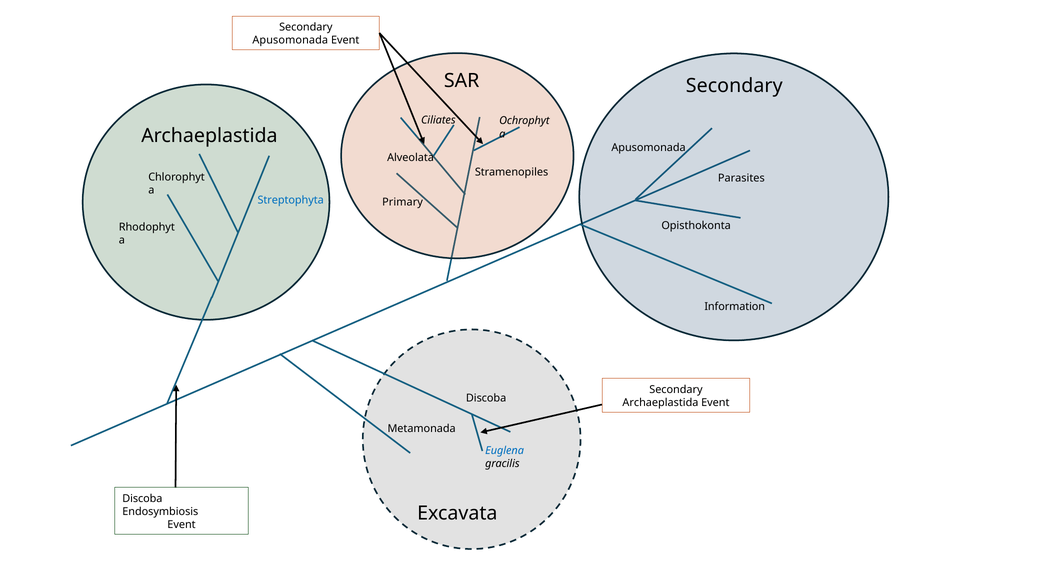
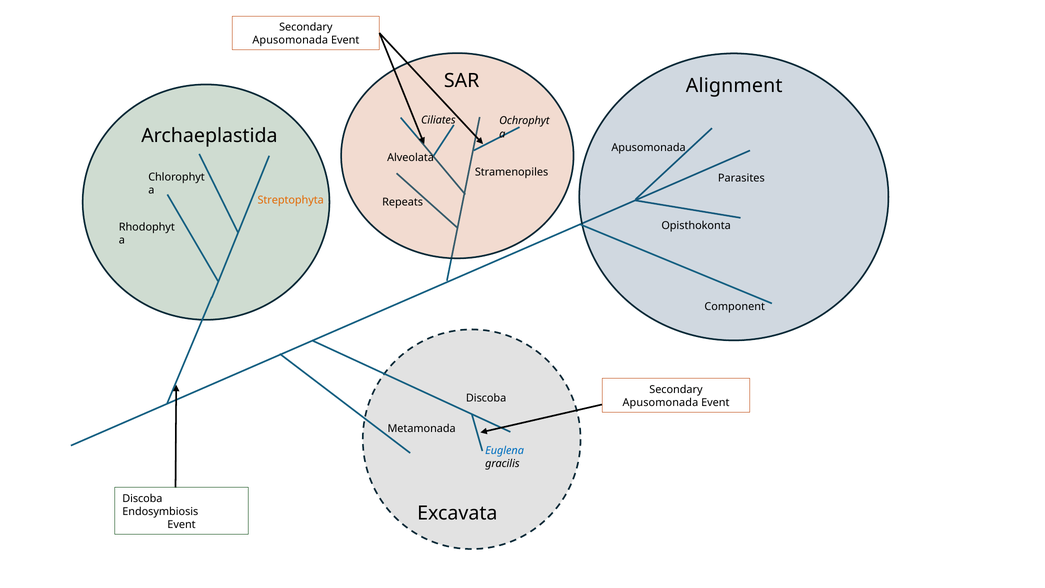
Secondary at (734, 86): Secondary -> Alignment
Streptophyta colour: blue -> orange
Primary: Primary -> Repeats
Information: Information -> Component
Archaeplastida at (660, 402): Archaeplastida -> Apusomonada
